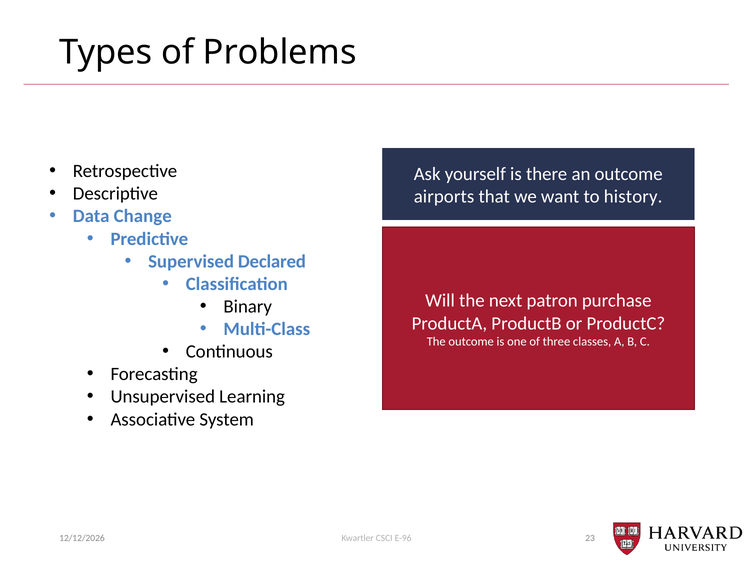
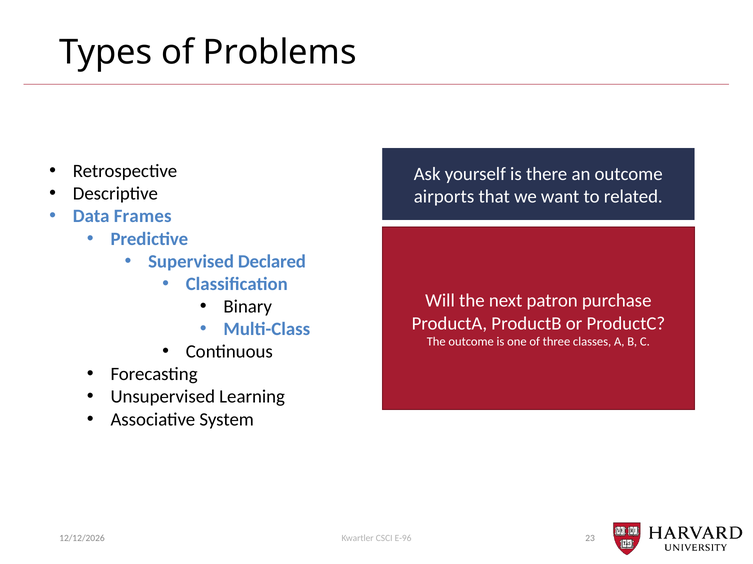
history: history -> related
Change: Change -> Frames
